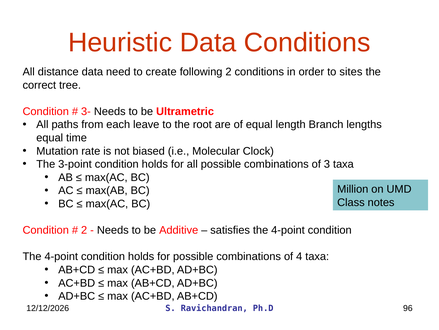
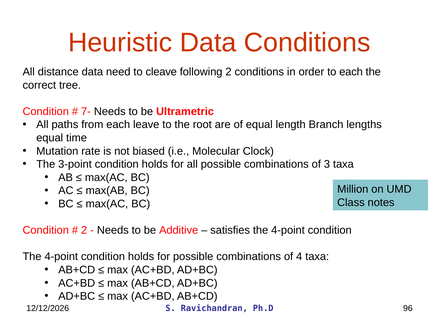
create: create -> cleave
to sites: sites -> each
3-: 3- -> 7-
